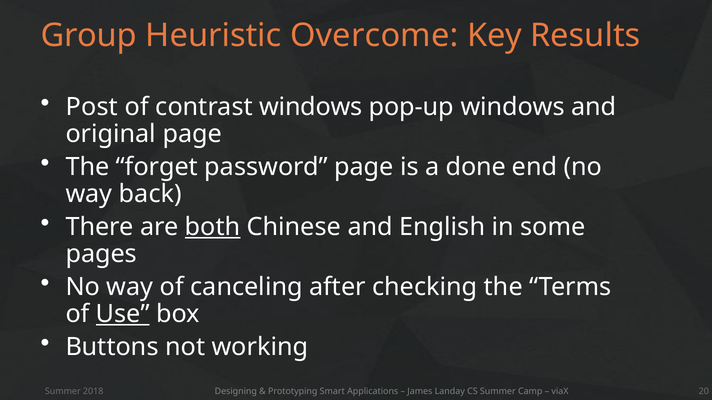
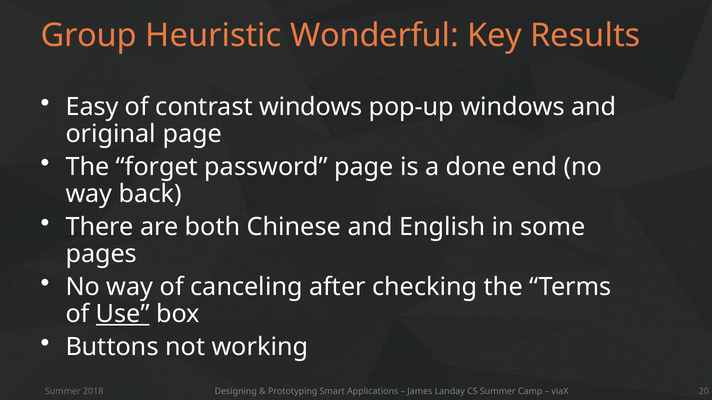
Overcome: Overcome -> Wonderful
Post: Post -> Easy
both underline: present -> none
